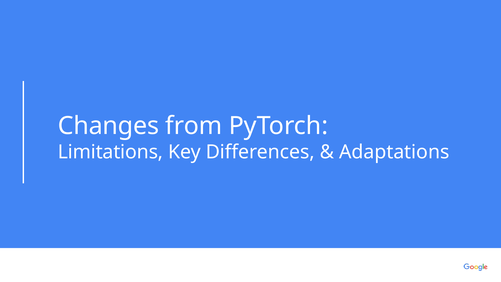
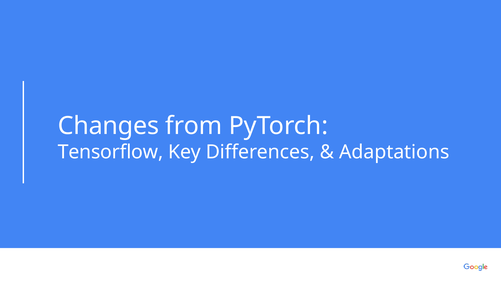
Limitations: Limitations -> Tensorflow
